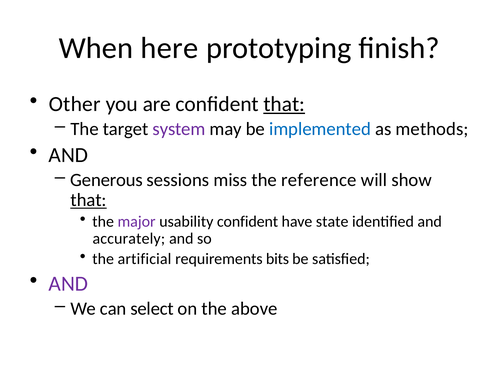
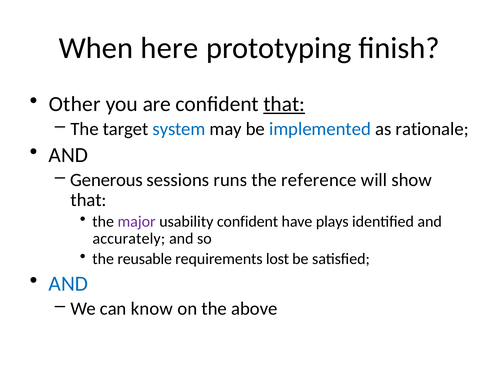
system colour: purple -> blue
methods: methods -> rationale
miss: miss -> runs
that at (89, 200) underline: present -> none
state: state -> plays
artificial: artificial -> reusable
bits: bits -> lost
AND at (68, 284) colour: purple -> blue
select: select -> know
